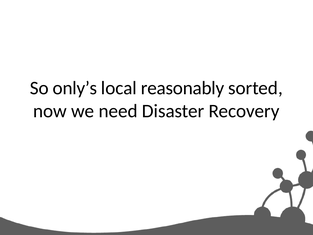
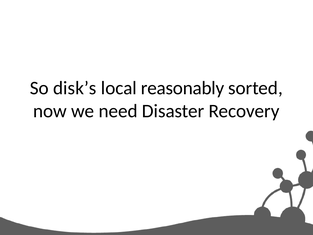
only’s: only’s -> disk’s
